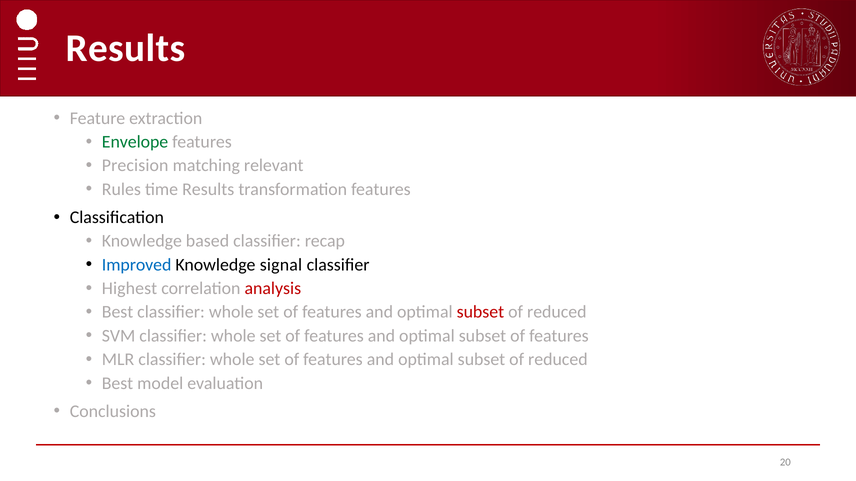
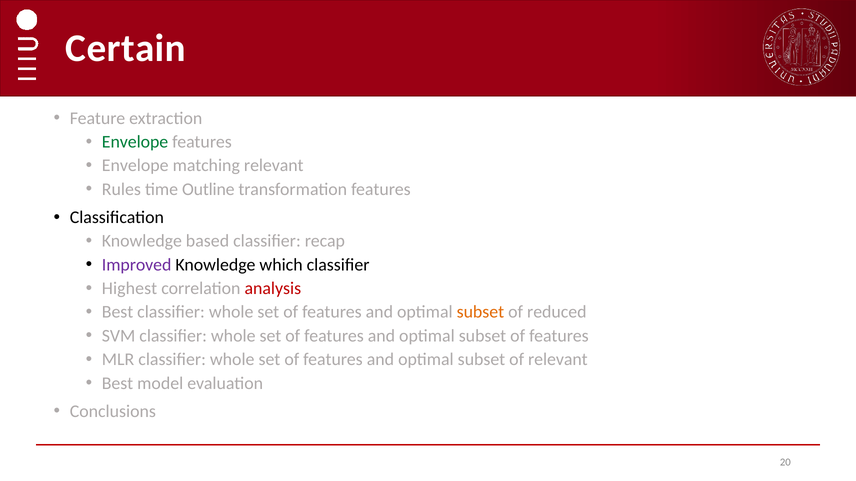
Results at (126, 49): Results -> Certain
Precision at (135, 166): Precision -> Envelope
time Results: Results -> Outline
Improved colour: blue -> purple
signal: signal -> which
subset at (480, 312) colour: red -> orange
reduced at (558, 360): reduced -> relevant
